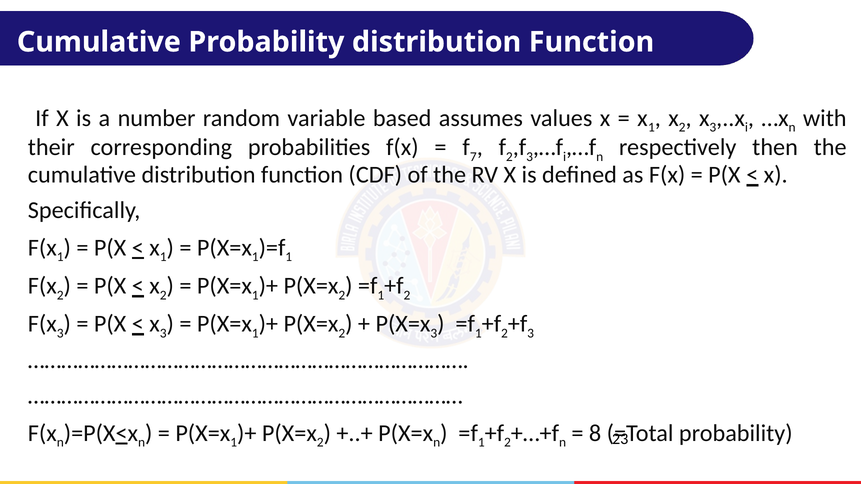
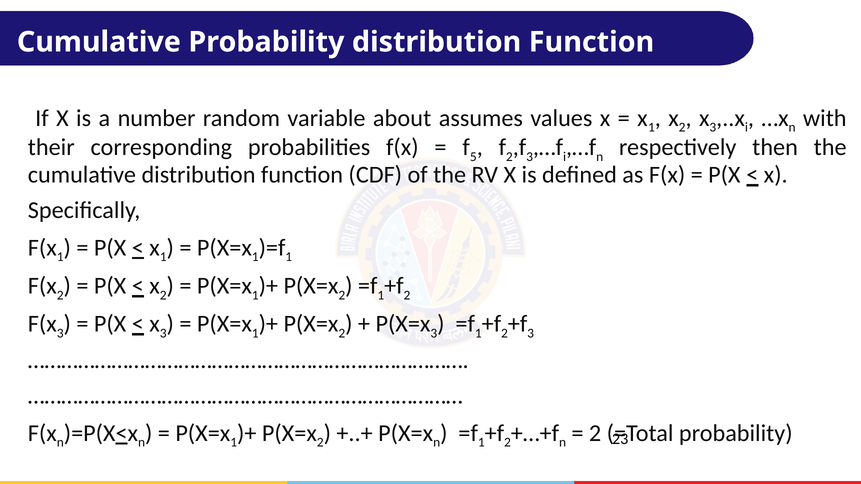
based: based -> about
7: 7 -> 5
8 at (595, 433): 8 -> 2
